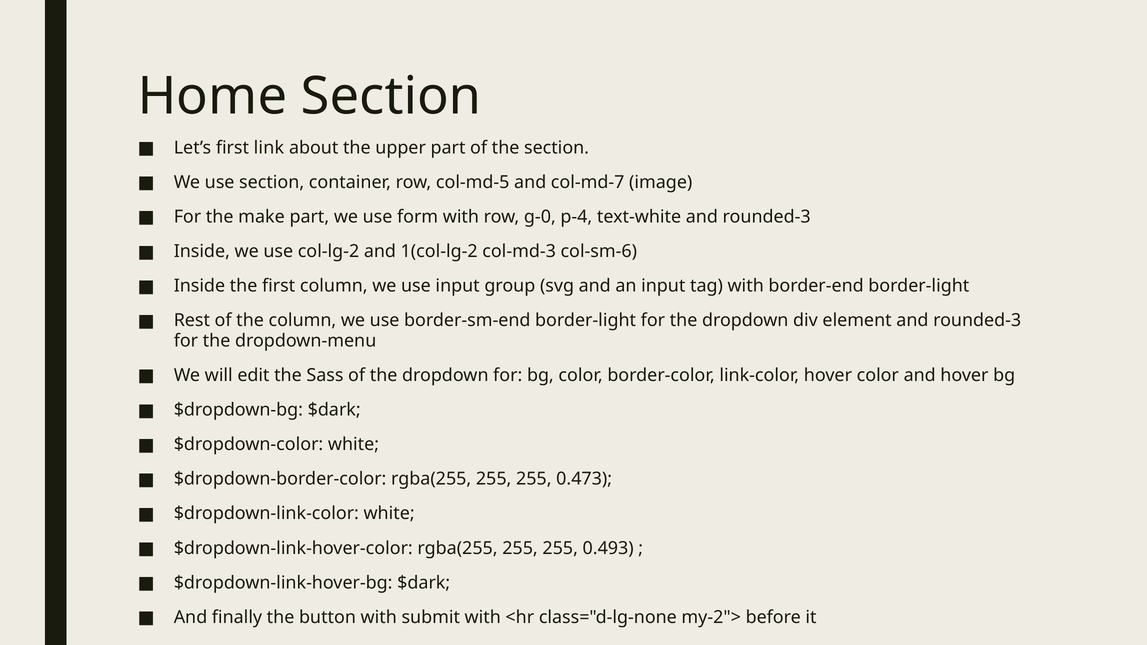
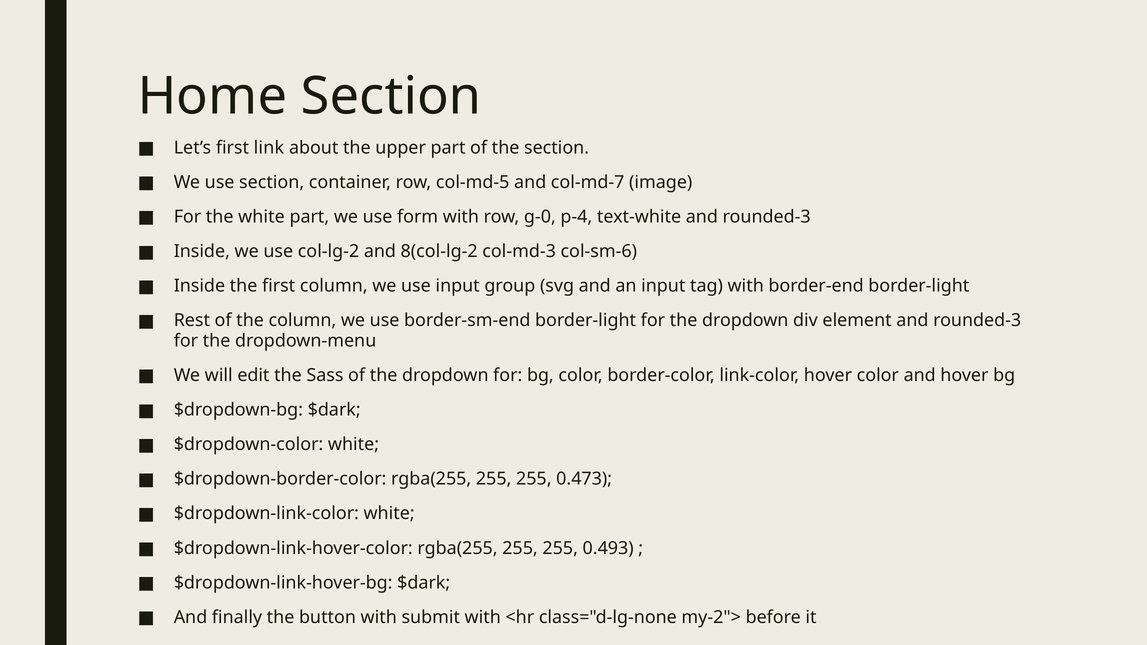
the make: make -> white
1(col-lg-2: 1(col-lg-2 -> 8(col-lg-2
